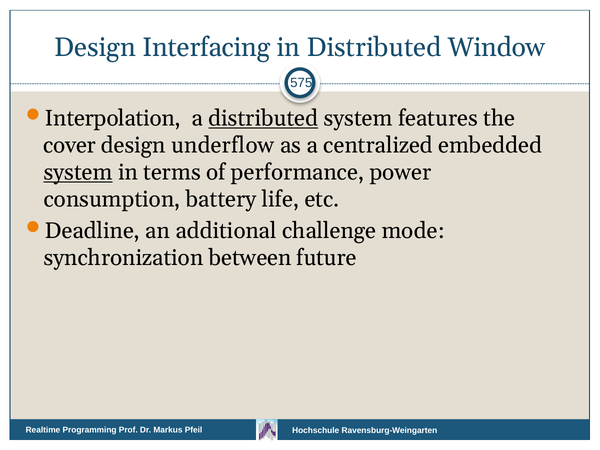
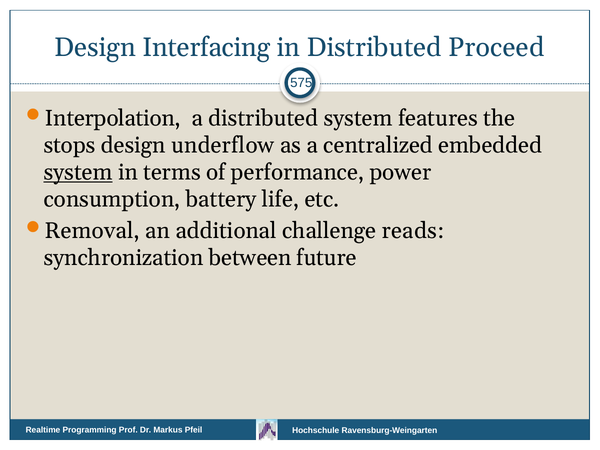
Window: Window -> Proceed
distributed at (263, 118) underline: present -> none
cover: cover -> stops
Deadline: Deadline -> Removal
mode: mode -> reads
